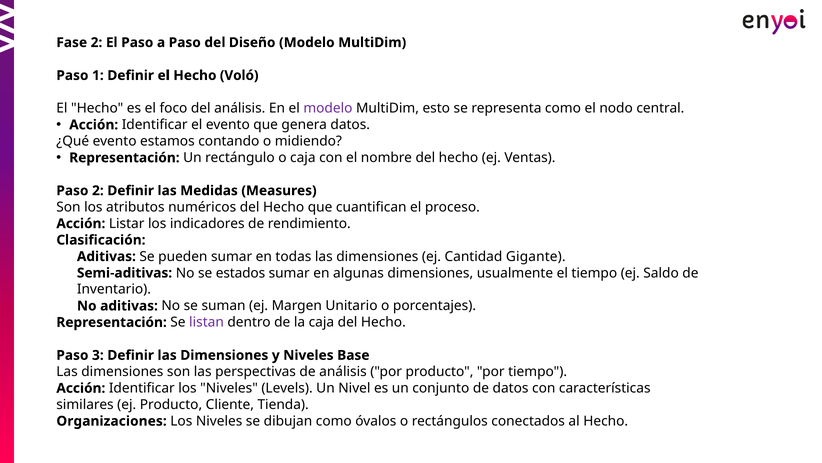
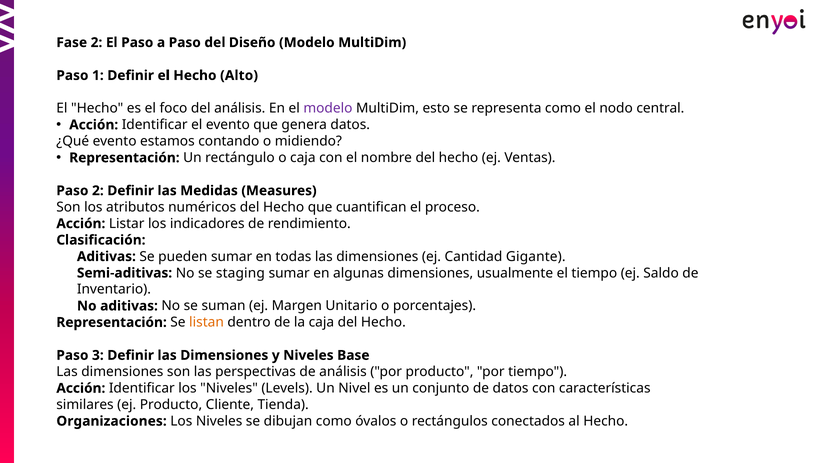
Voló: Voló -> Alto
estados: estados -> staging
listan colour: purple -> orange
